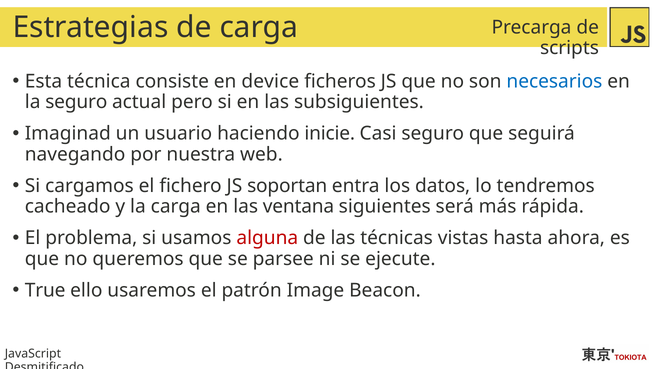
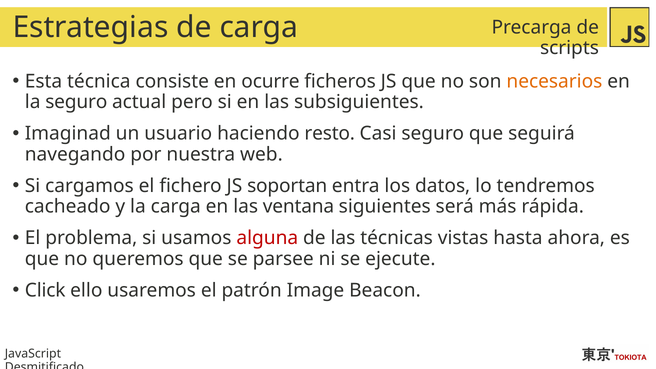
device: device -> ocurre
necesarios colour: blue -> orange
inicie: inicie -> resto
True: True -> Click
